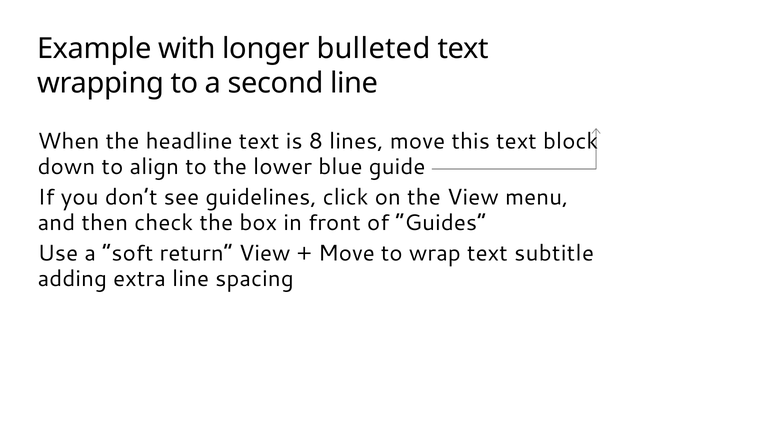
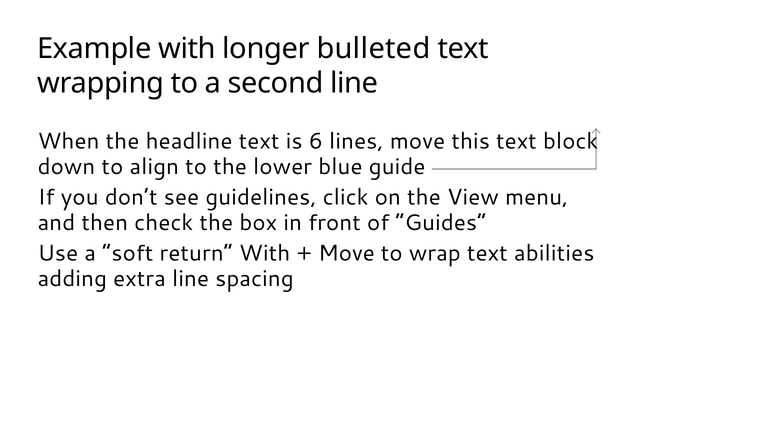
8: 8 -> 6
return View: View -> With
subtitle: subtitle -> abilities
